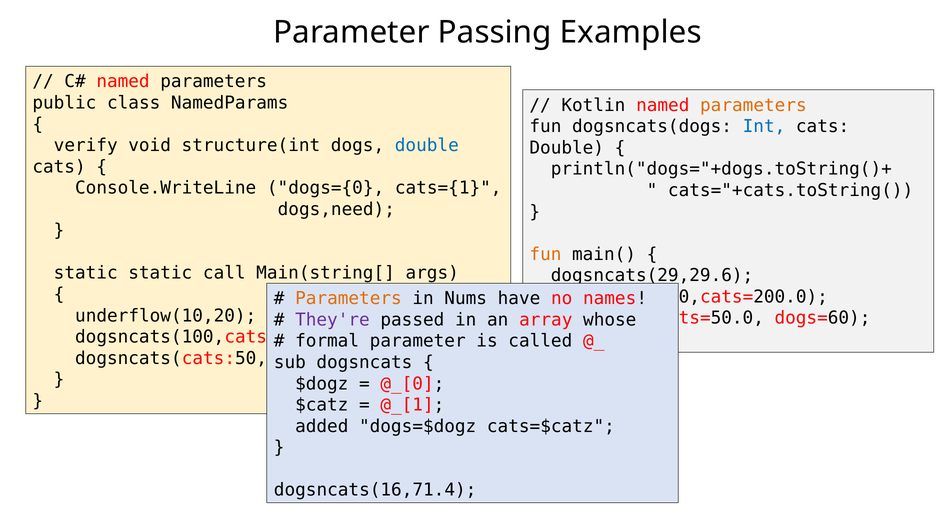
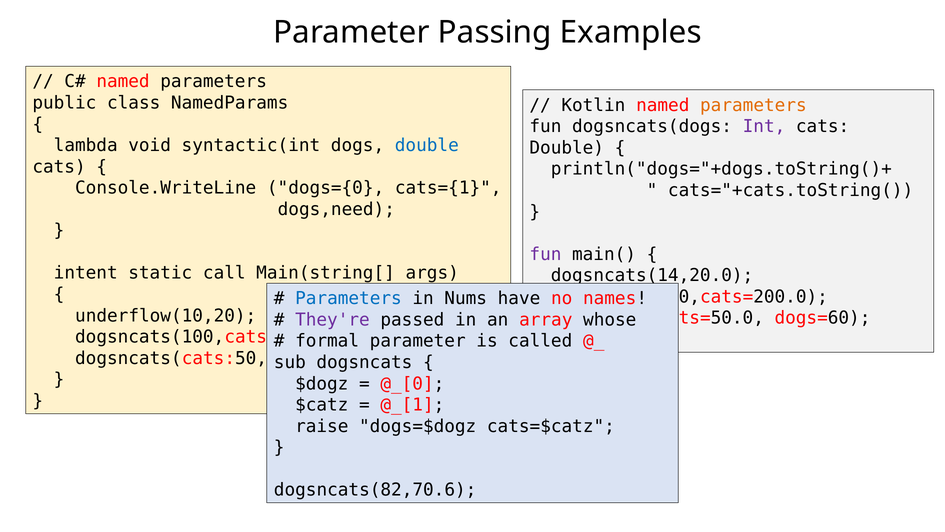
Int colour: blue -> purple
verify: verify -> lambda
structure(int: structure(int -> syntactic(int
fun at (545, 254) colour: orange -> purple
static at (86, 273): static -> intent
dogsncats(29,29.6: dogsncats(29,29.6 -> dogsncats(14,20.0
Parameters at (348, 298) colour: orange -> blue
added: added -> raise
dogsncats(16,71.4: dogsncats(16,71.4 -> dogsncats(82,70.6
